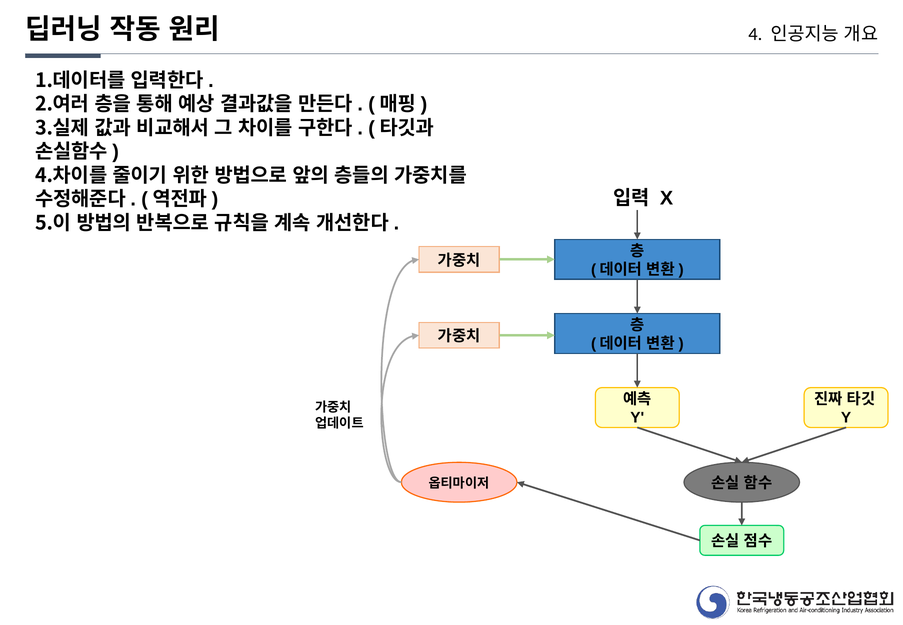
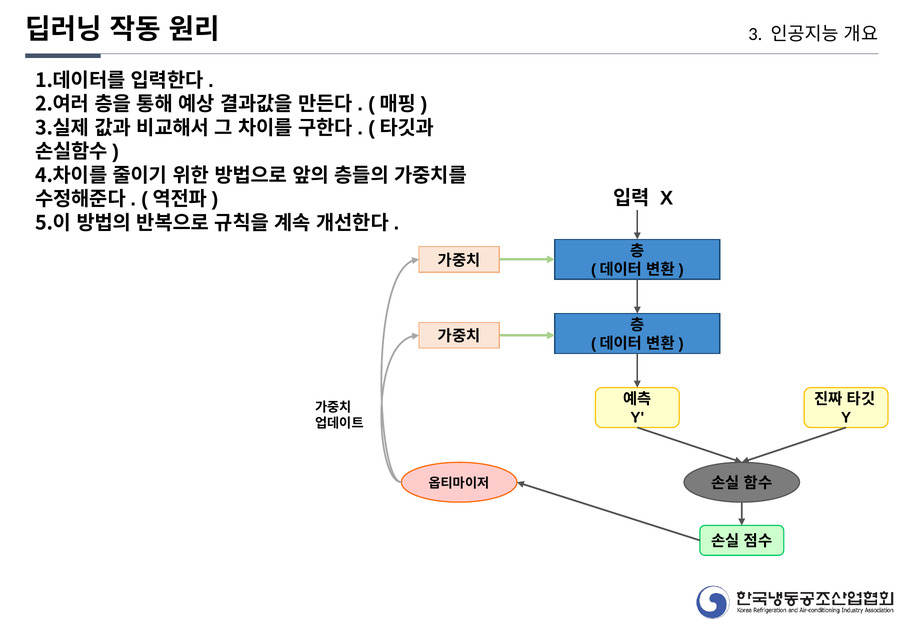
4: 4 -> 3
